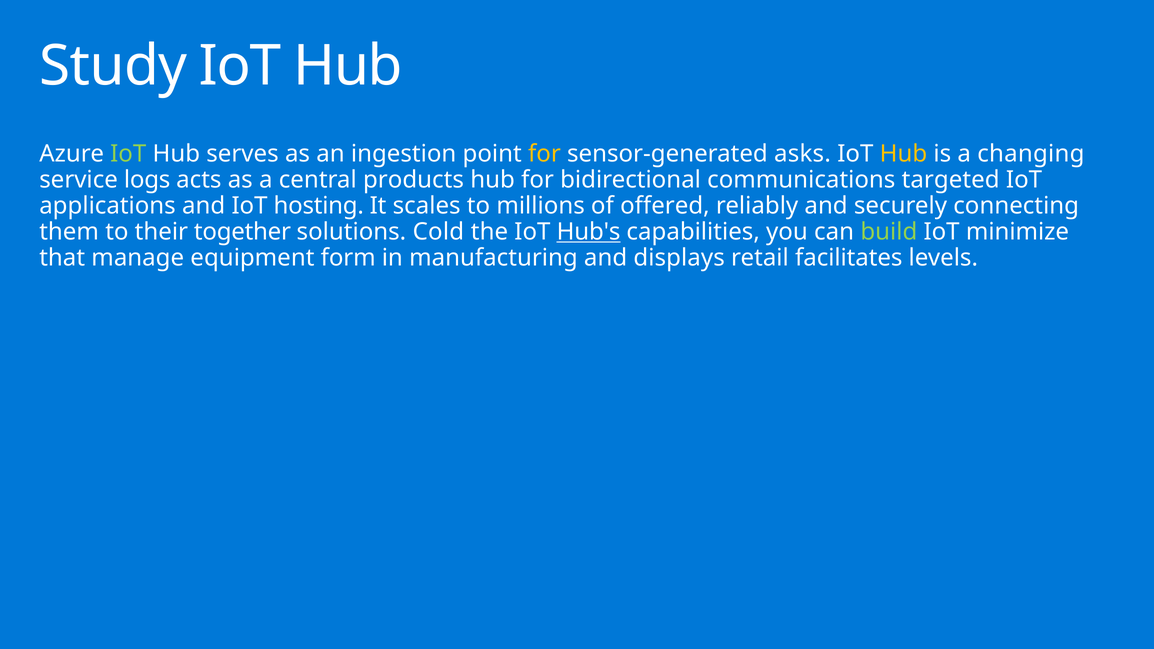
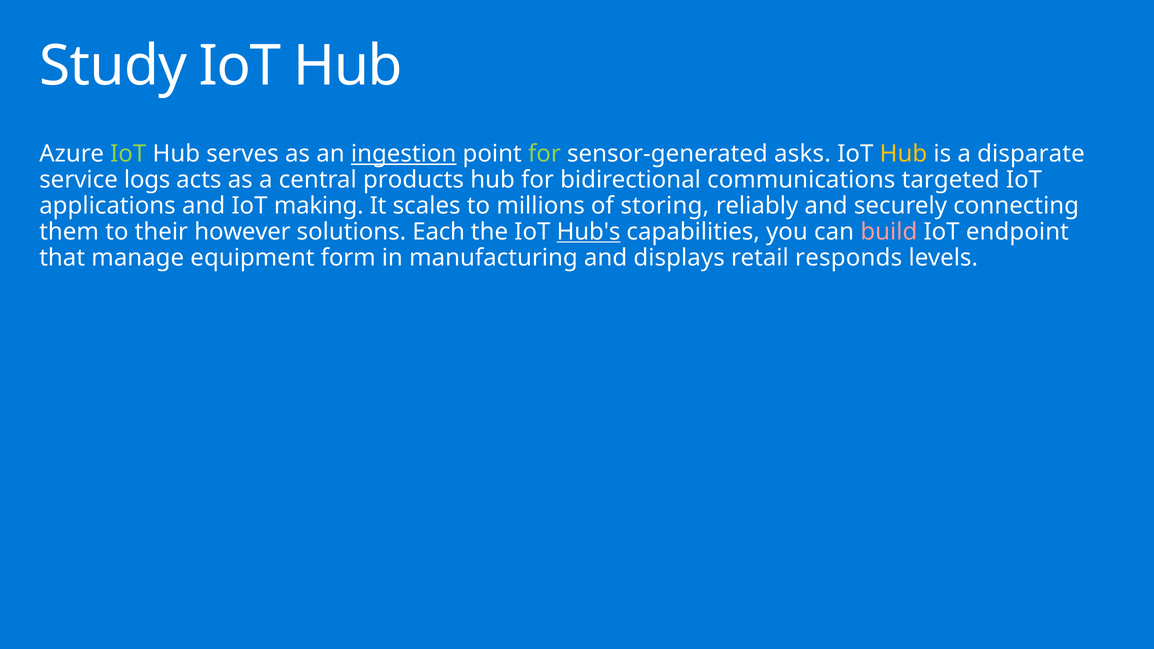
ingestion underline: none -> present
for at (544, 154) colour: yellow -> light green
changing: changing -> disparate
hosting: hosting -> making
offered: offered -> storing
together: together -> however
Cold: Cold -> Each
build colour: light green -> pink
minimize: minimize -> endpoint
facilitates: facilitates -> responds
